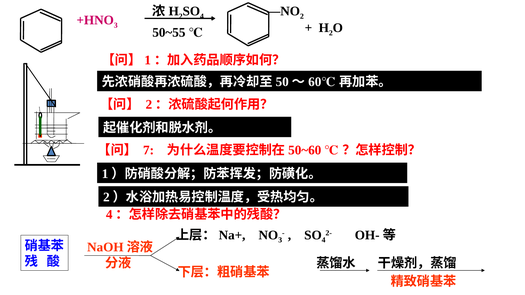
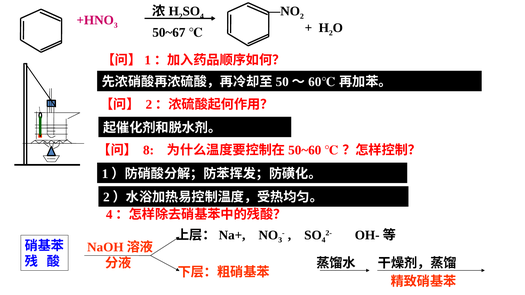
50~55: 50~55 -> 50~67
7: 7 -> 8
